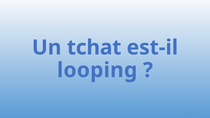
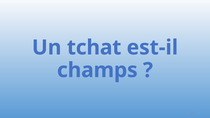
looping: looping -> champs
